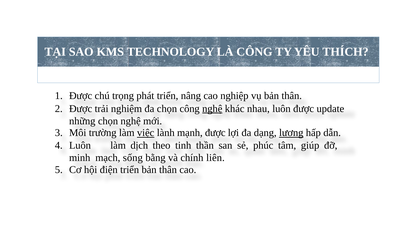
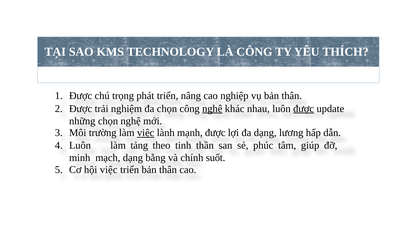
được at (304, 109) underline: none -> present
lương underline: present -> none
dịch: dịch -> tảng
mạch sống: sống -> dạng
liên: liên -> suốt
hội điện: điện -> việc
